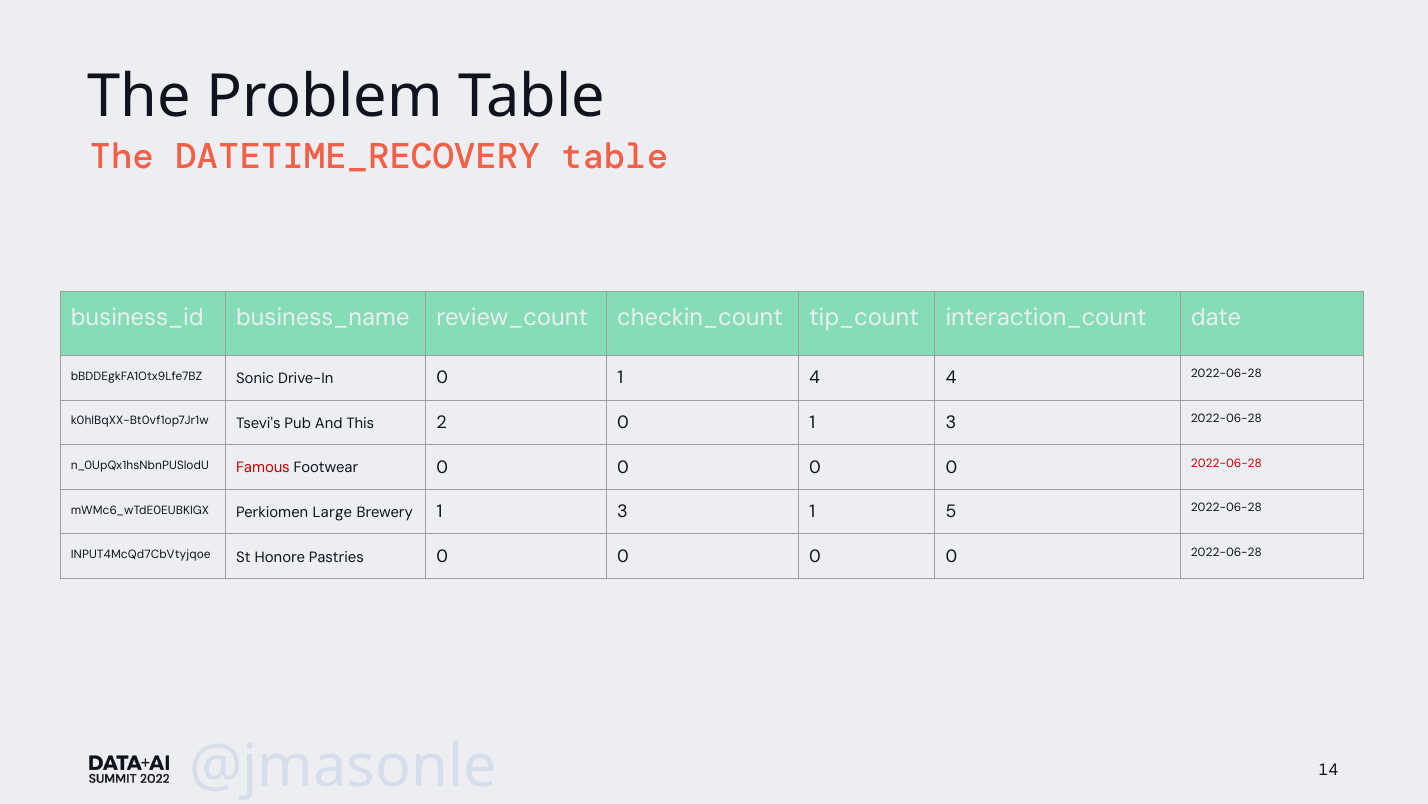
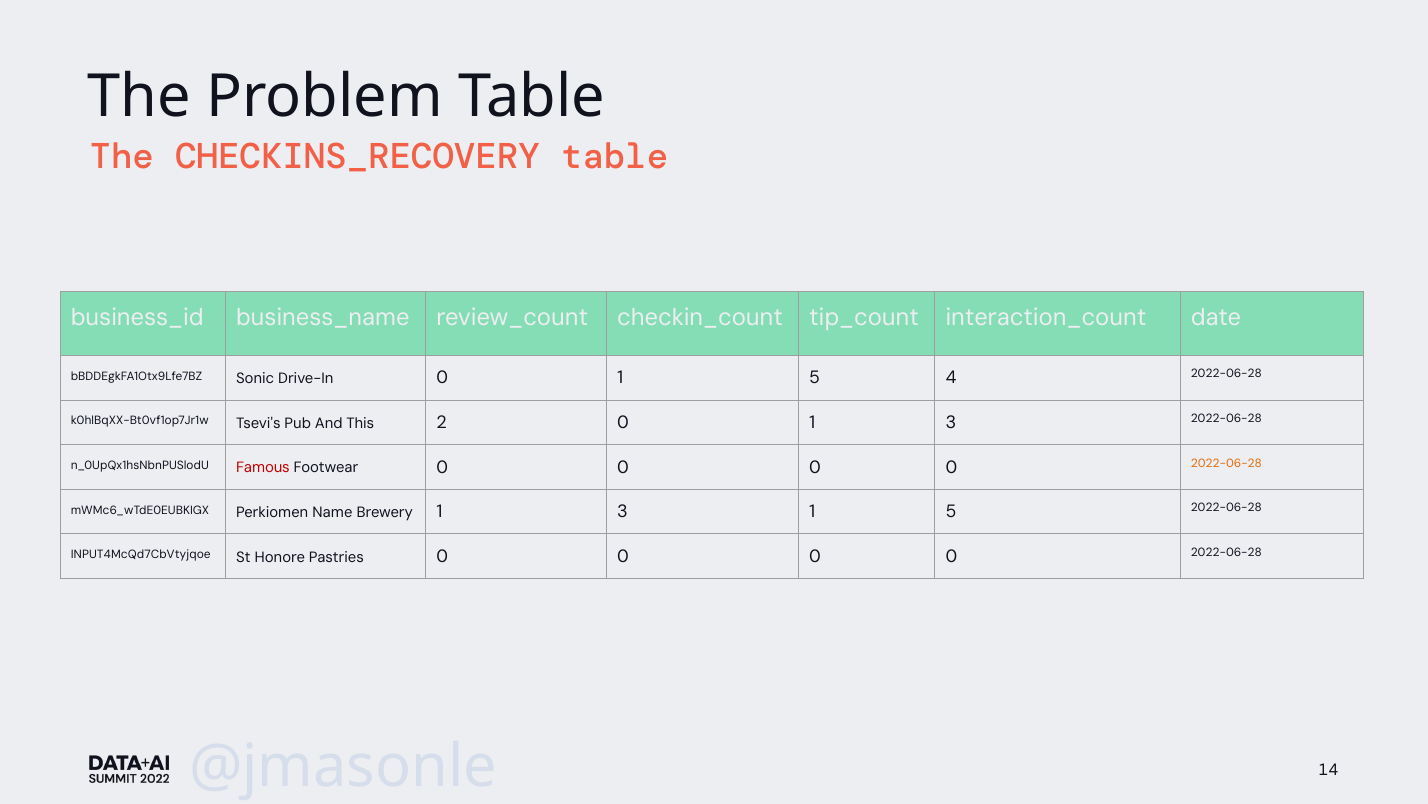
DATETIME_RECOVERY: DATETIME_RECOVERY -> CHECKINS_RECOVERY
0 1 4: 4 -> 5
2022-06-28 at (1226, 463) colour: red -> orange
Large: Large -> Name
